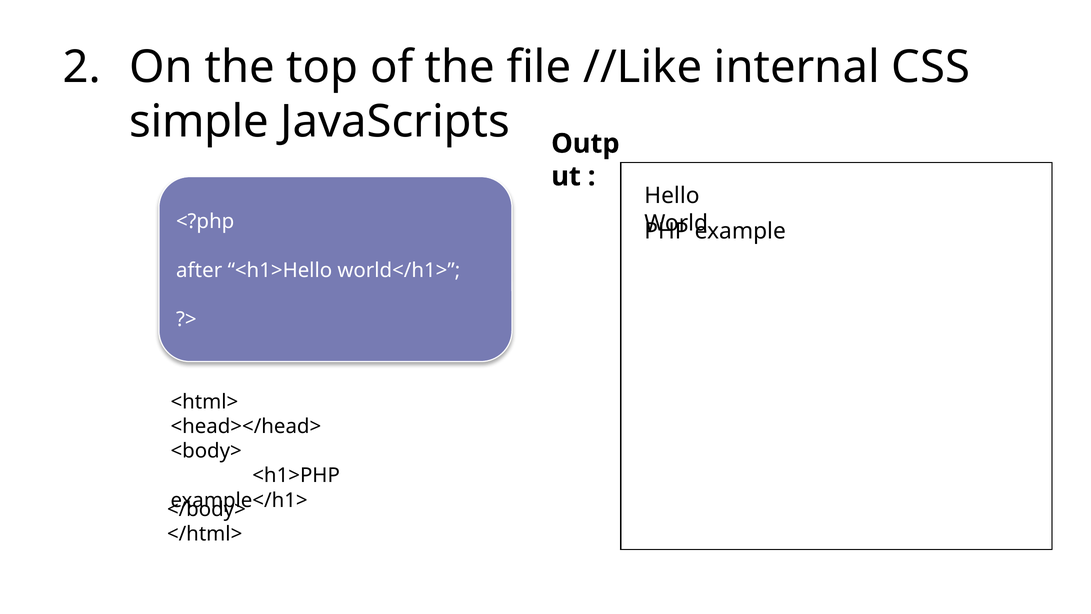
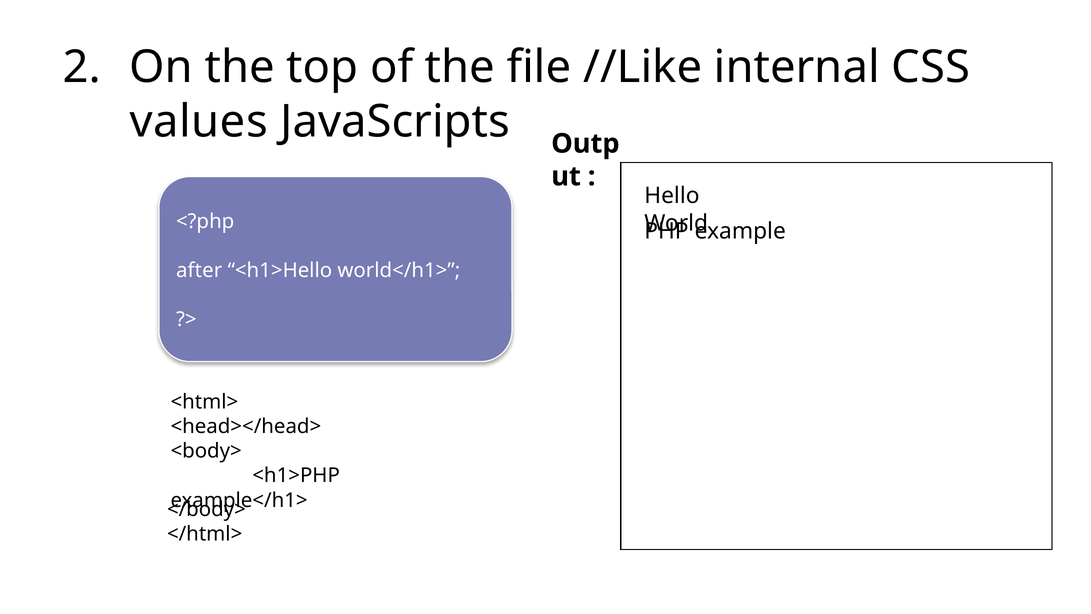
simple: simple -> values
